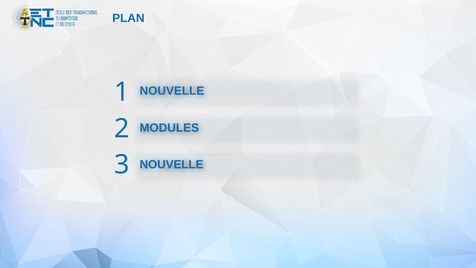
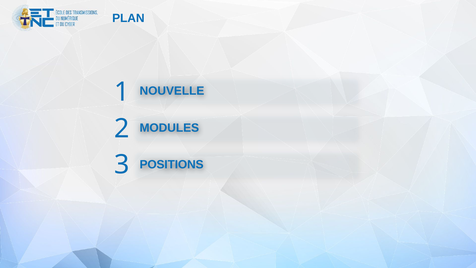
NOUVELLE at (172, 164): NOUVELLE -> POSITIONS
